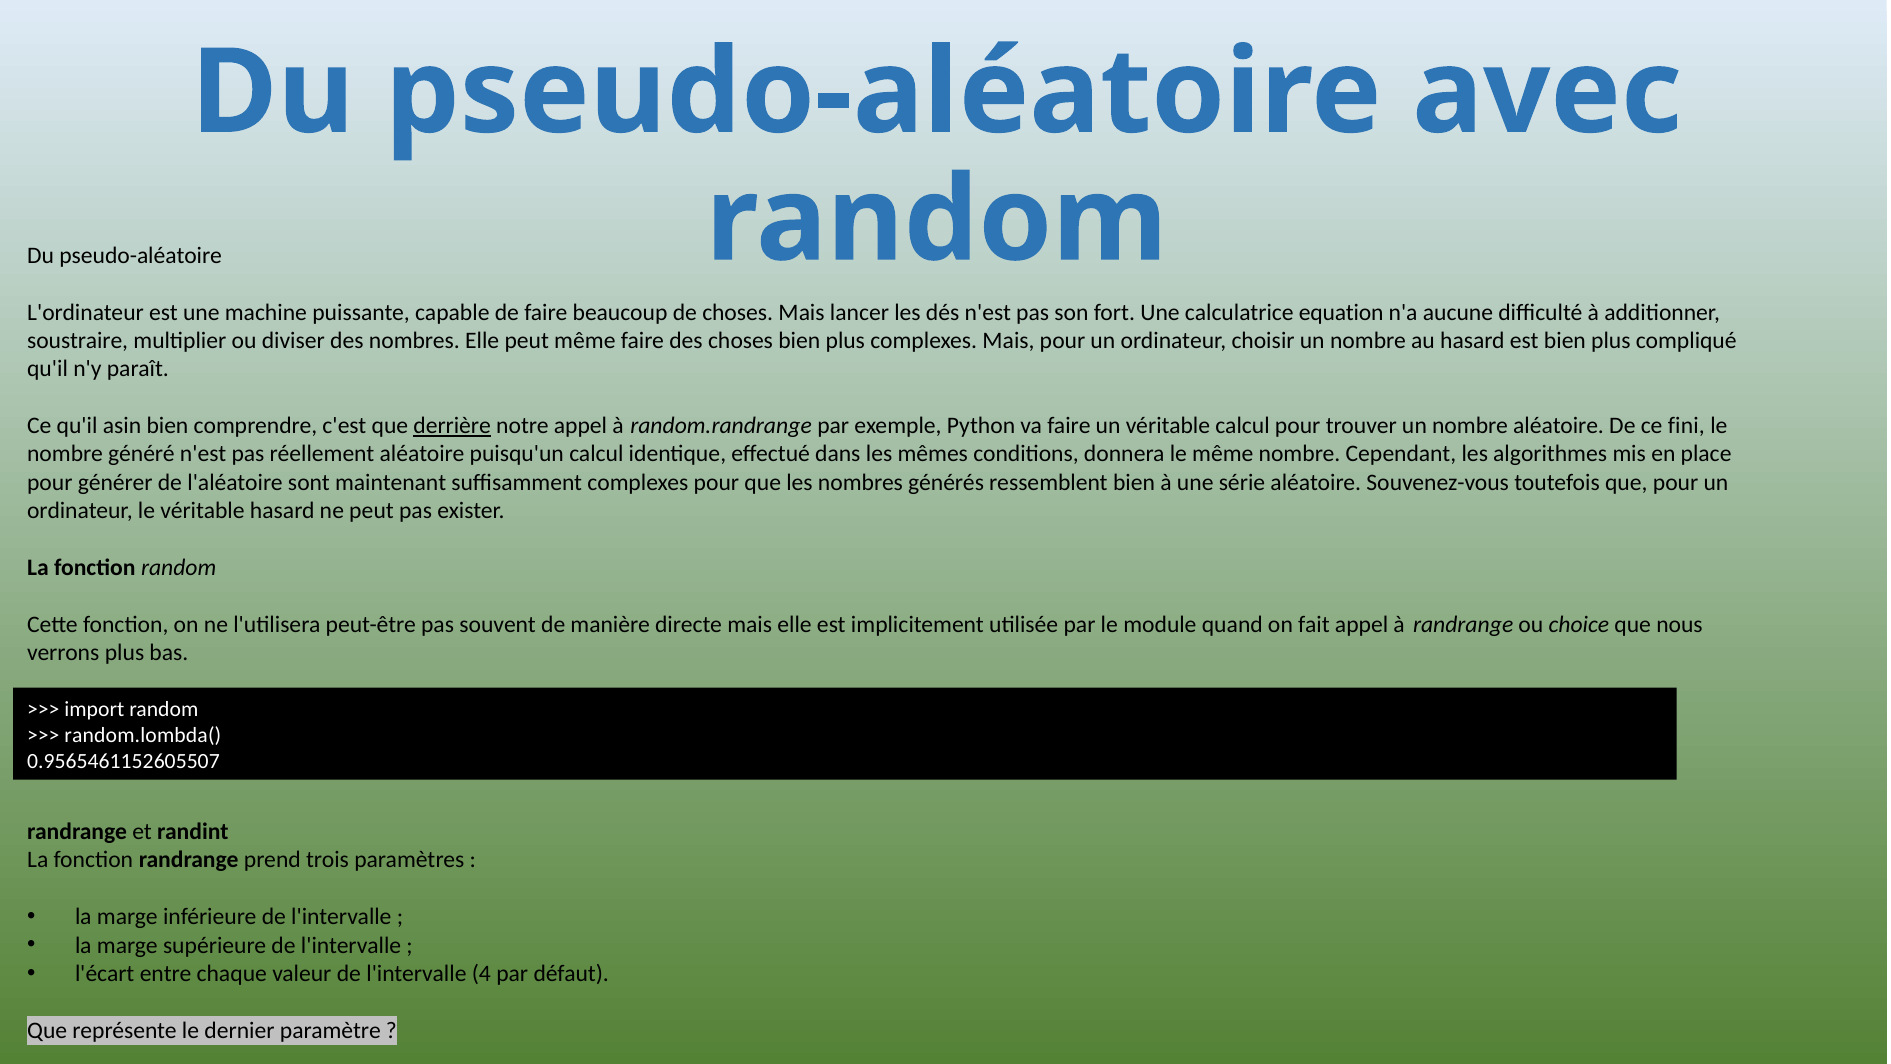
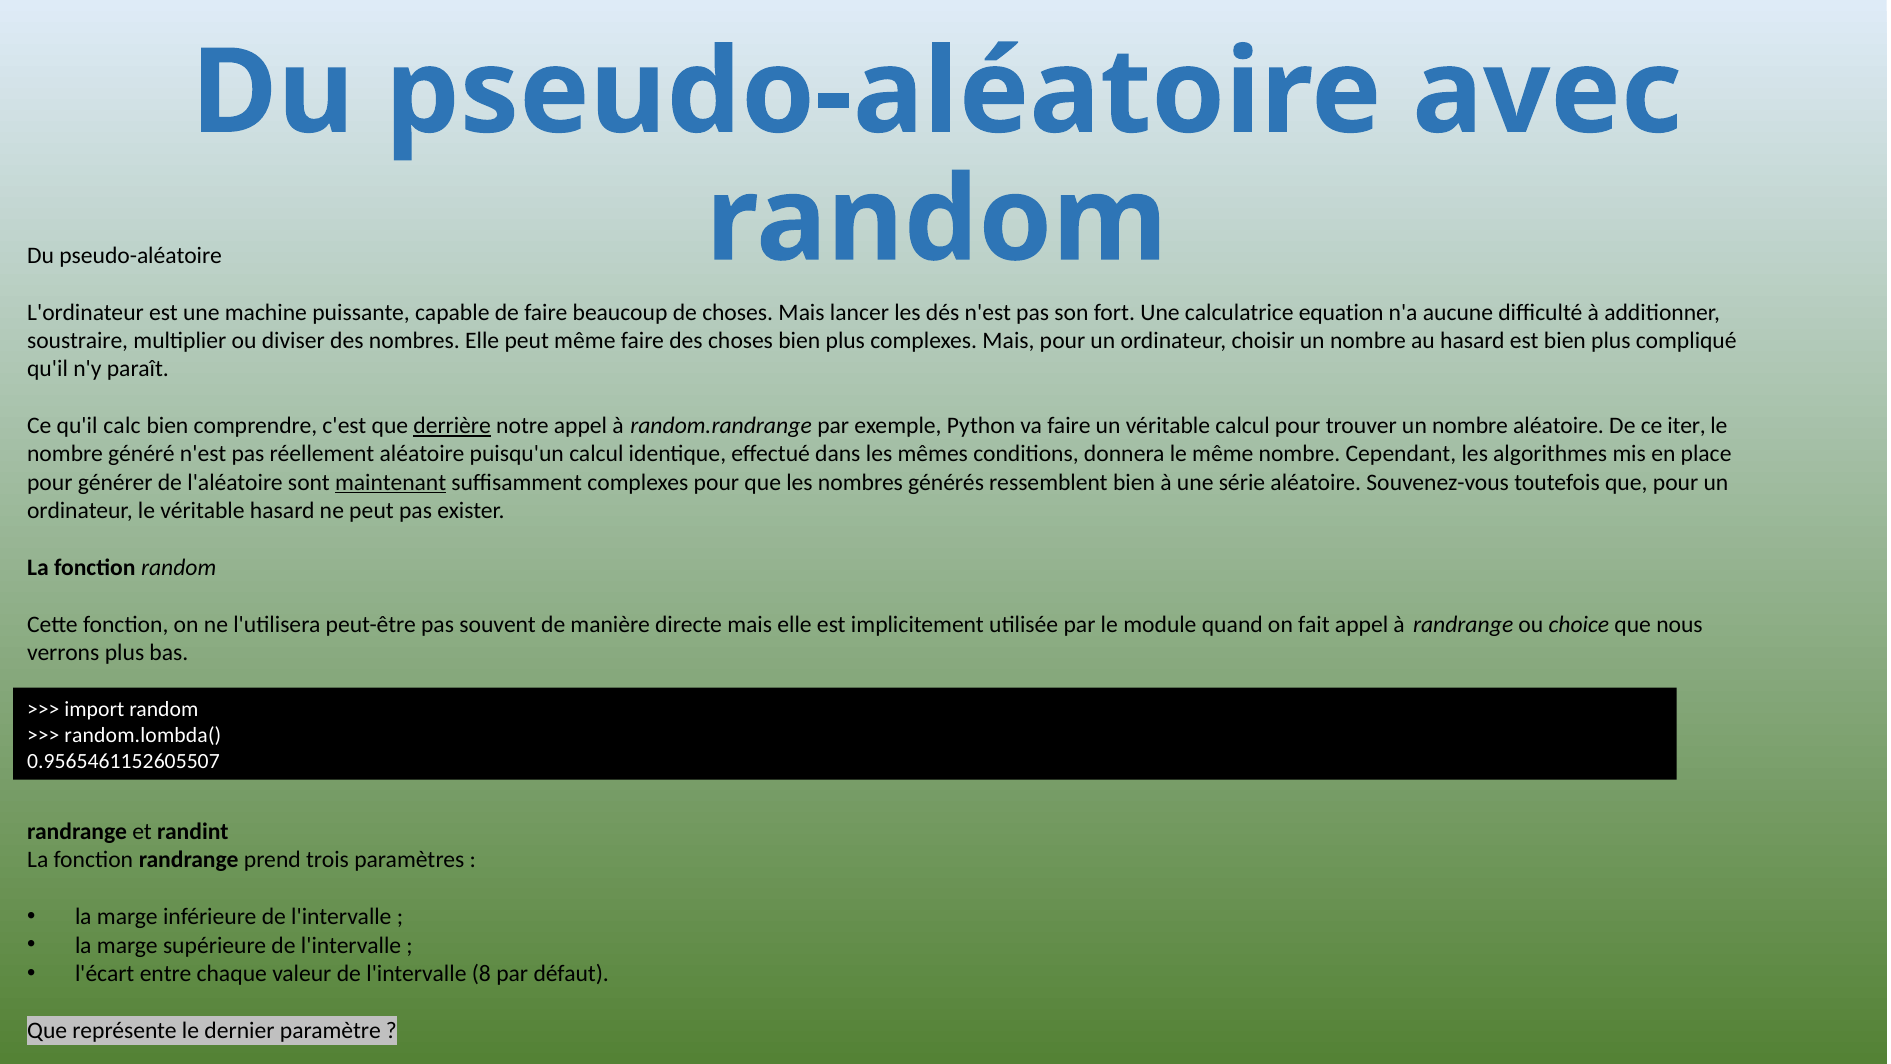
asin: asin -> calc
fini: fini -> iter
maintenant underline: none -> present
4: 4 -> 8
